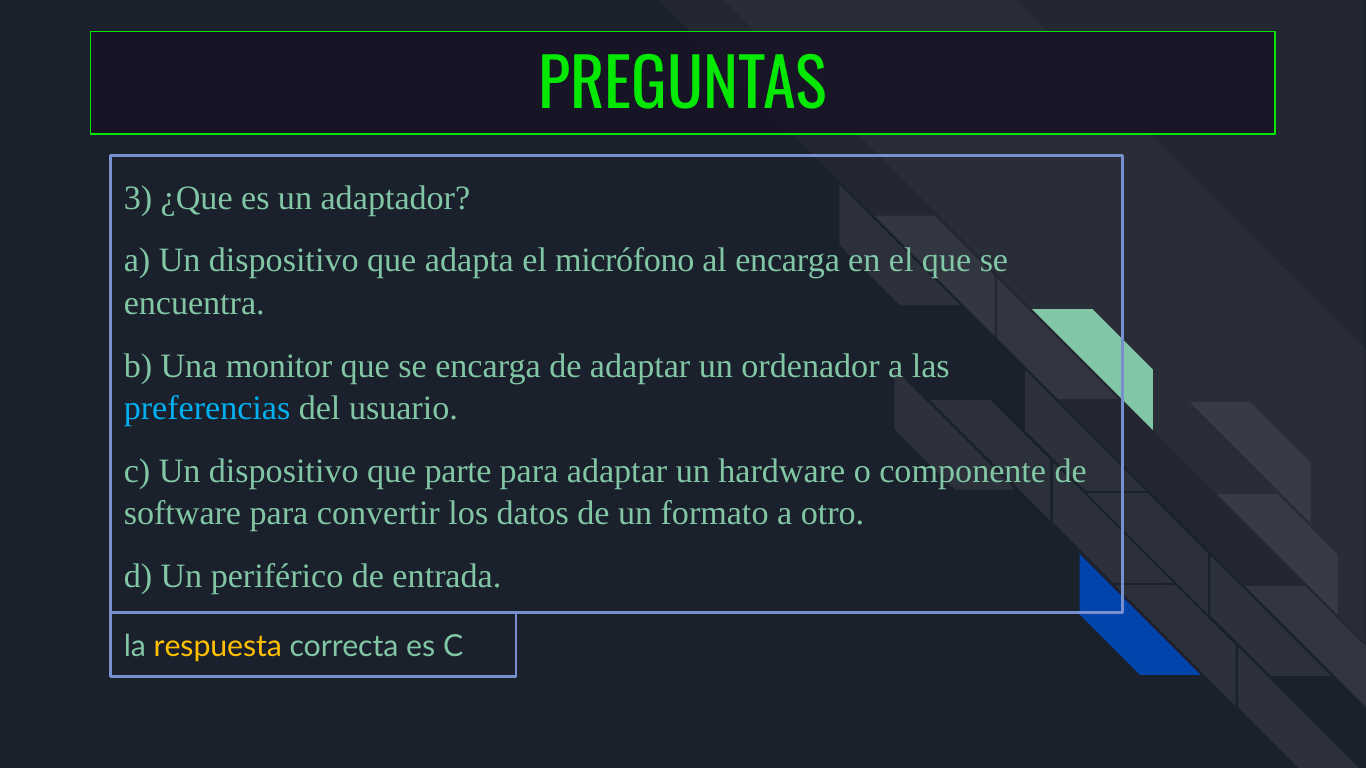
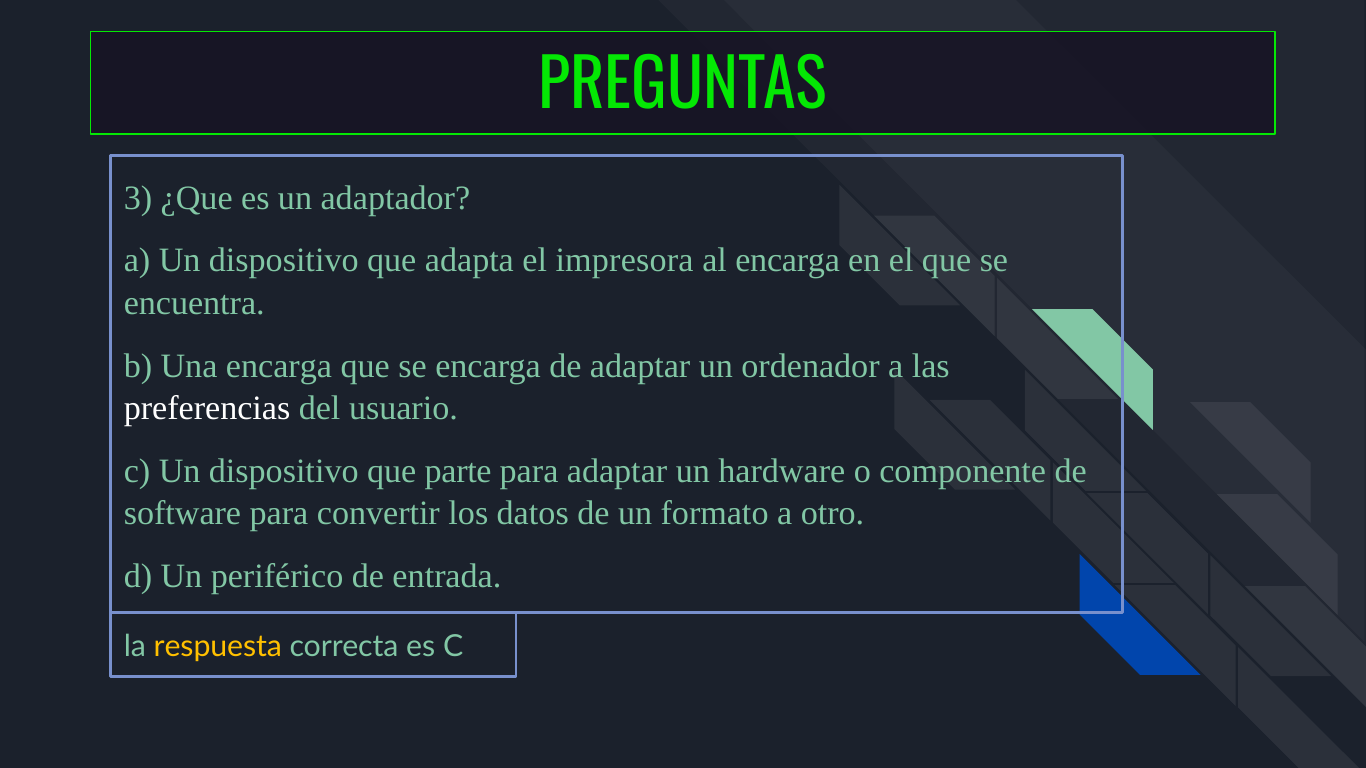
micrófono: micrófono -> impresora
Una monitor: monitor -> encarga
preferencias colour: light blue -> white
